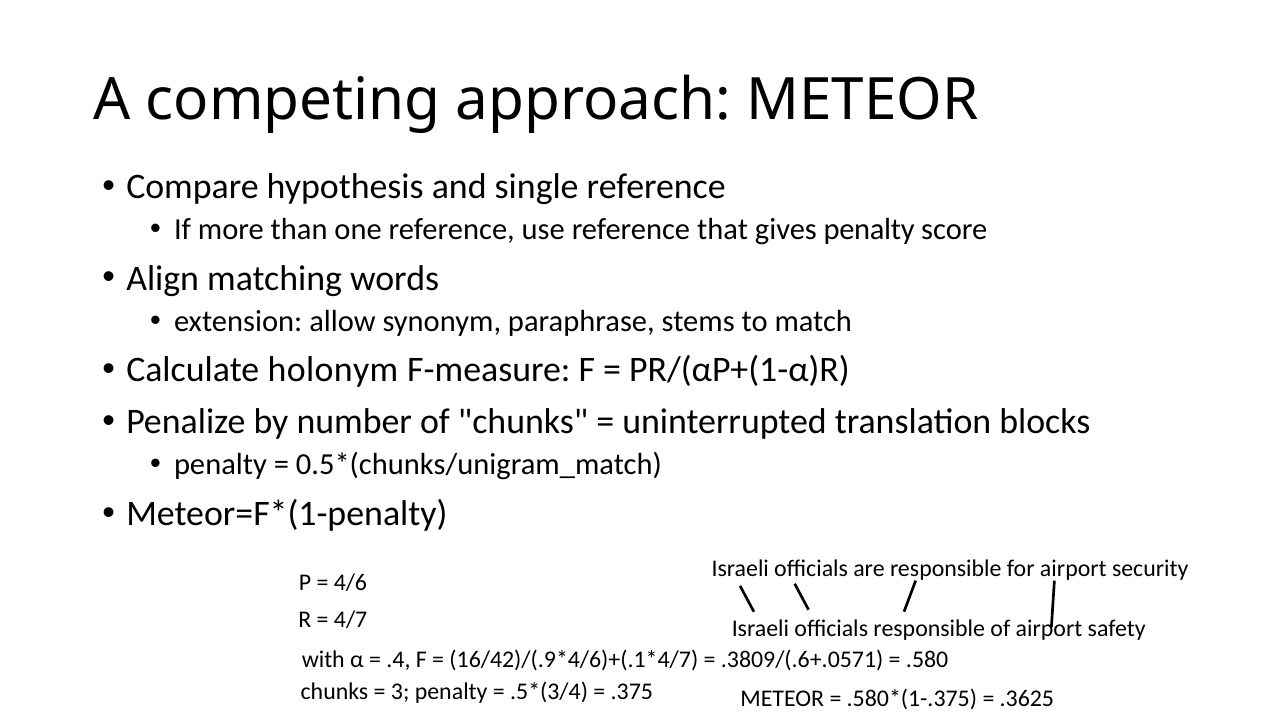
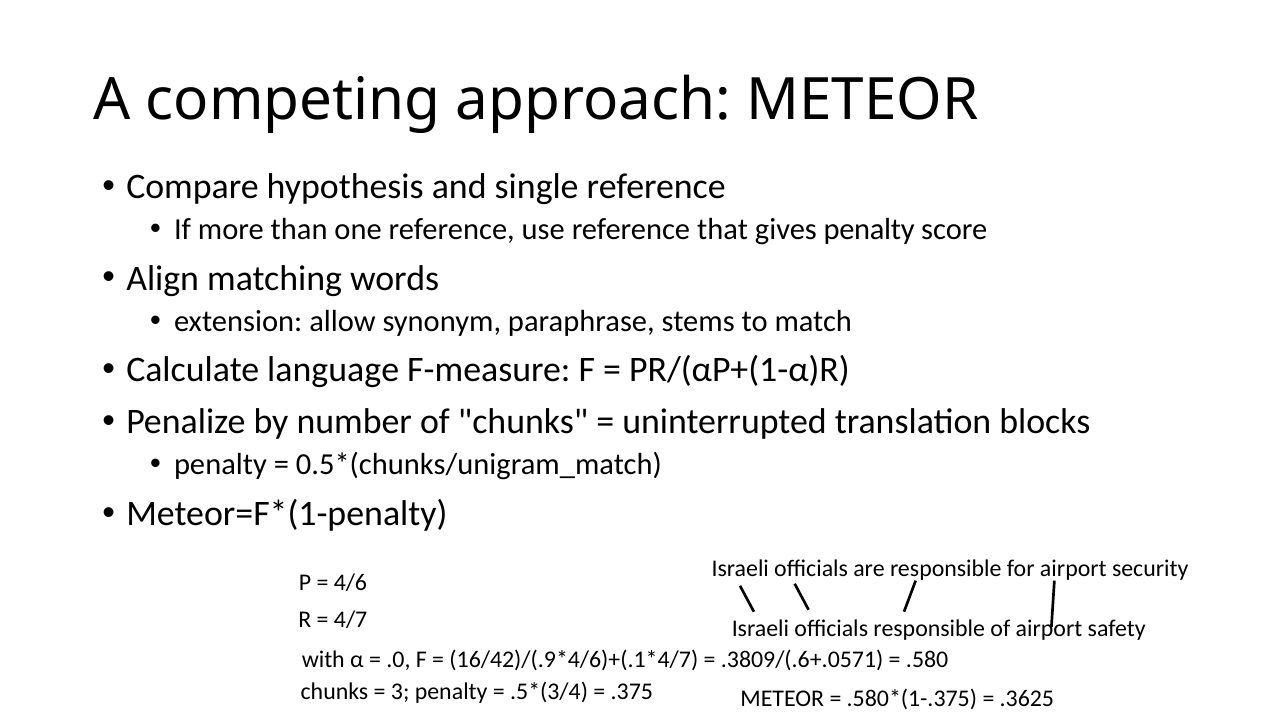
holonym: holonym -> language
.4: .4 -> .0
